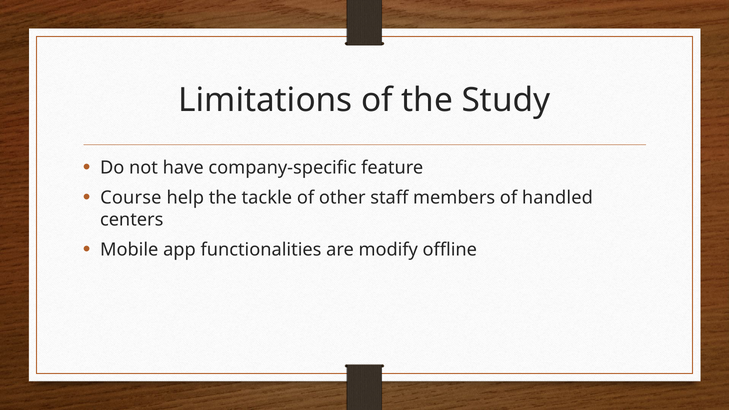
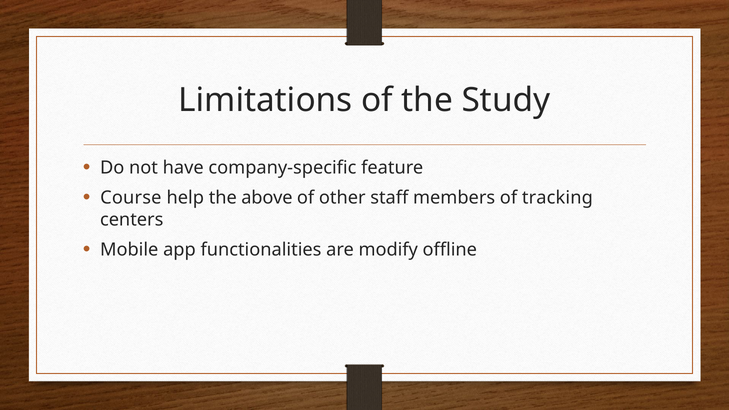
tackle: tackle -> above
handled: handled -> tracking
